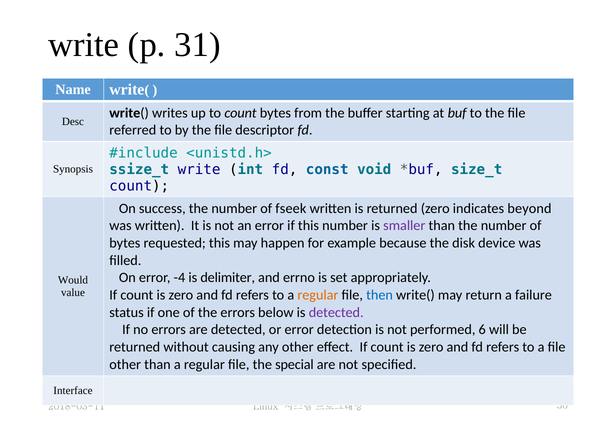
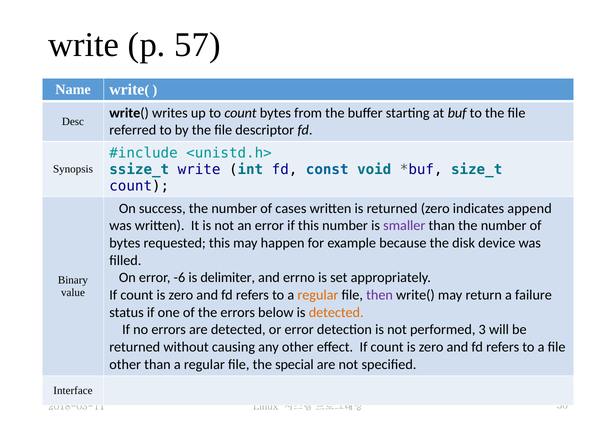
31: 31 -> 57
fseek: fseek -> cases
beyond: beyond -> append
-4: -4 -> -6
Would: Would -> Binary
then colour: blue -> purple
detected at (336, 313) colour: purple -> orange
6: 6 -> 3
